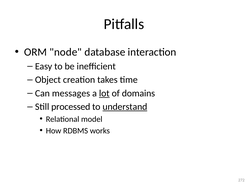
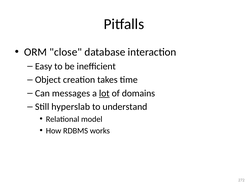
node: node -> close
processed: processed -> hyperslab
understand underline: present -> none
